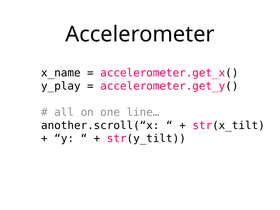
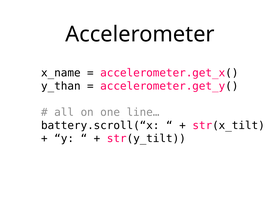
y_play: y_play -> y_than
another.scroll(“x: another.scroll(“x -> battery.scroll(“x
